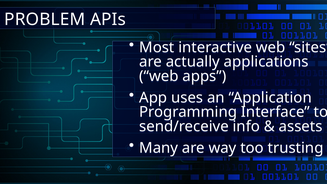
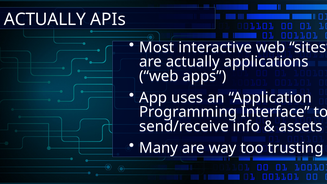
PROBLEM at (45, 19): PROBLEM -> ACTUALLY
